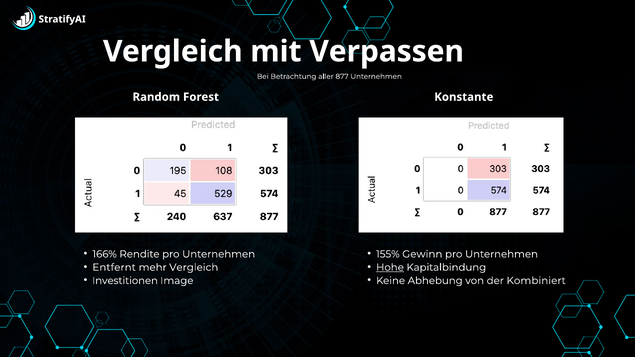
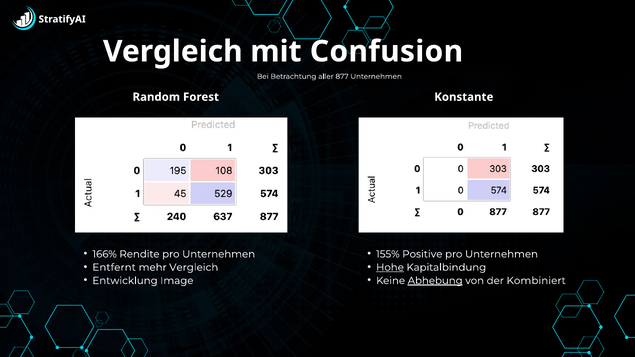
Verpassen: Verpassen -> Confusion
Gewinn: Gewinn -> Positive
Investitionen: Investitionen -> Entwicklung
Abhebung underline: none -> present
